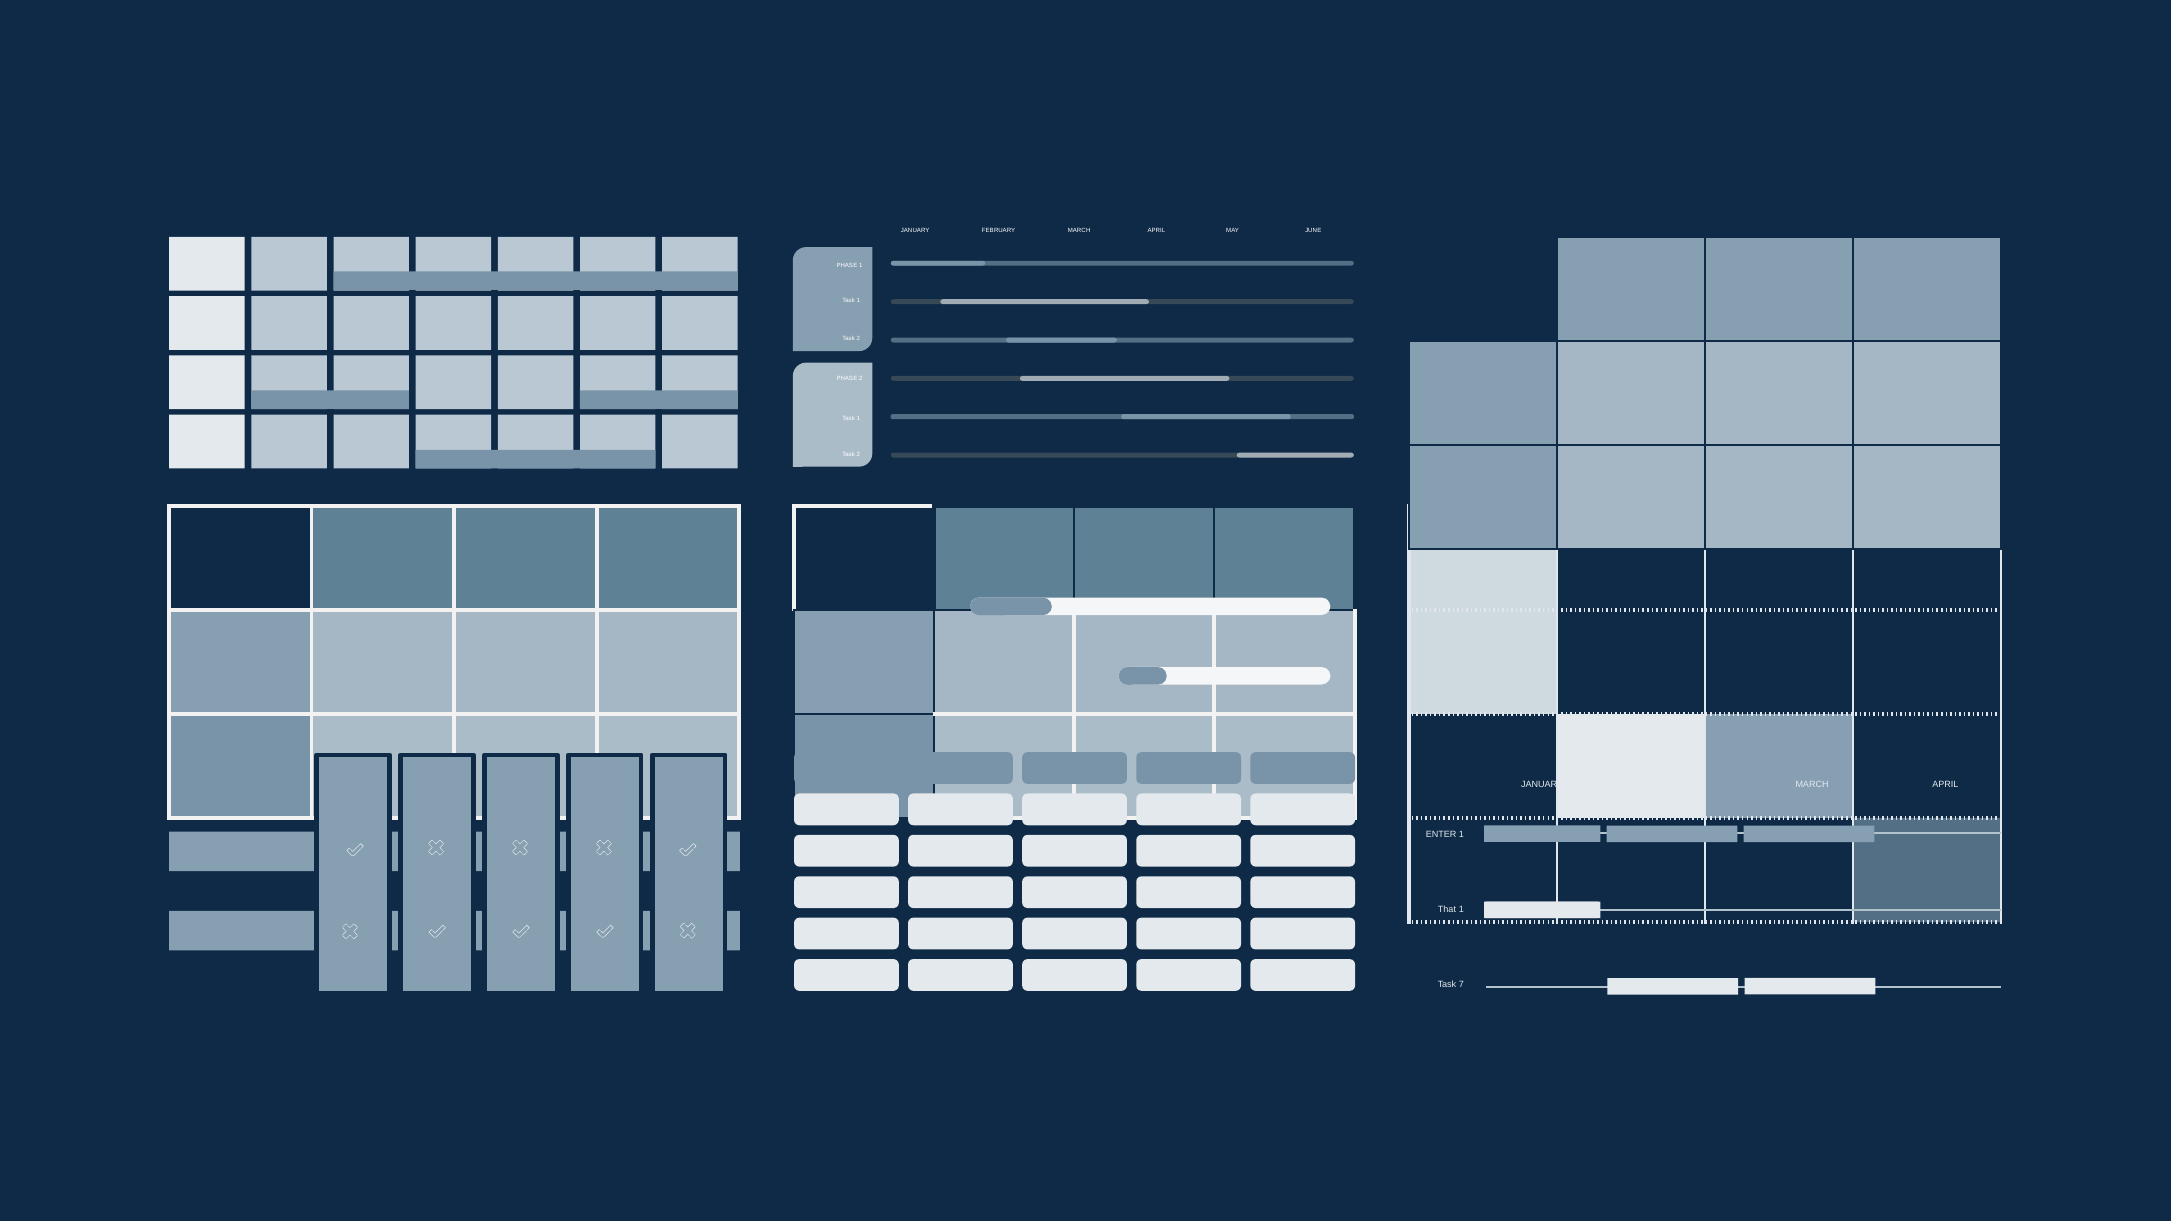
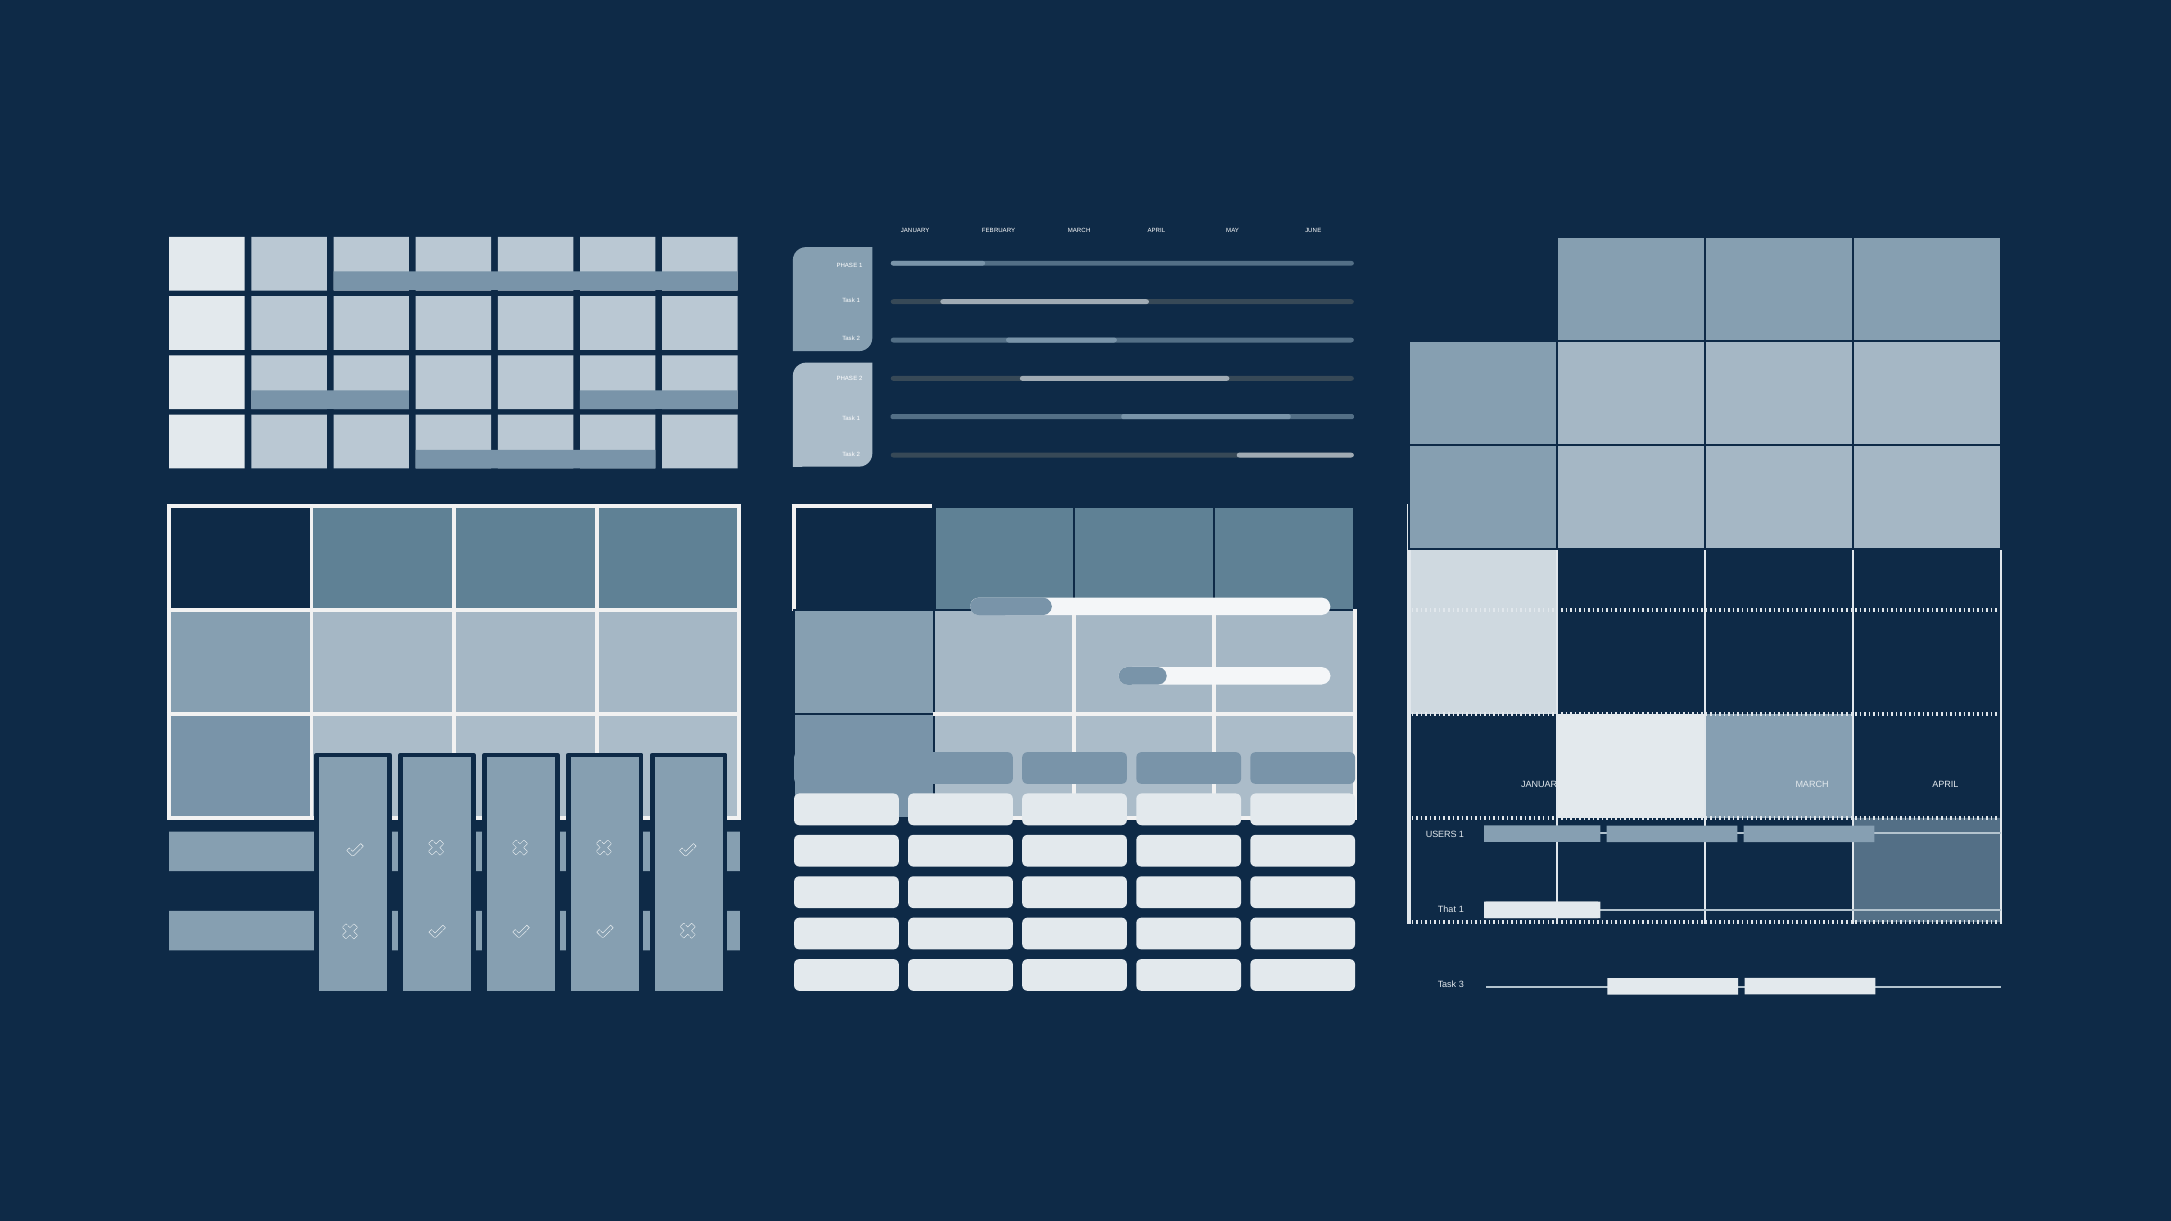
ENTER: ENTER -> USERS
7: 7 -> 3
